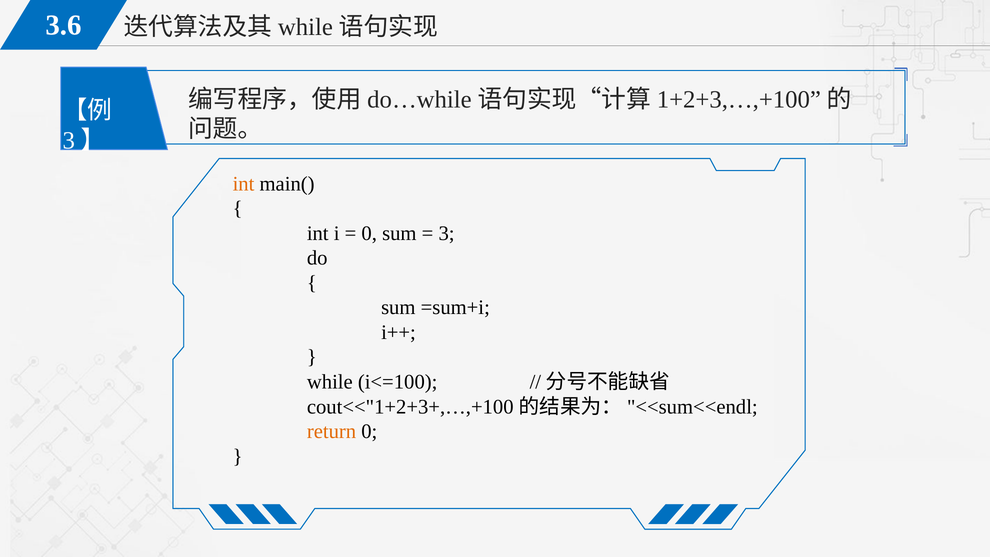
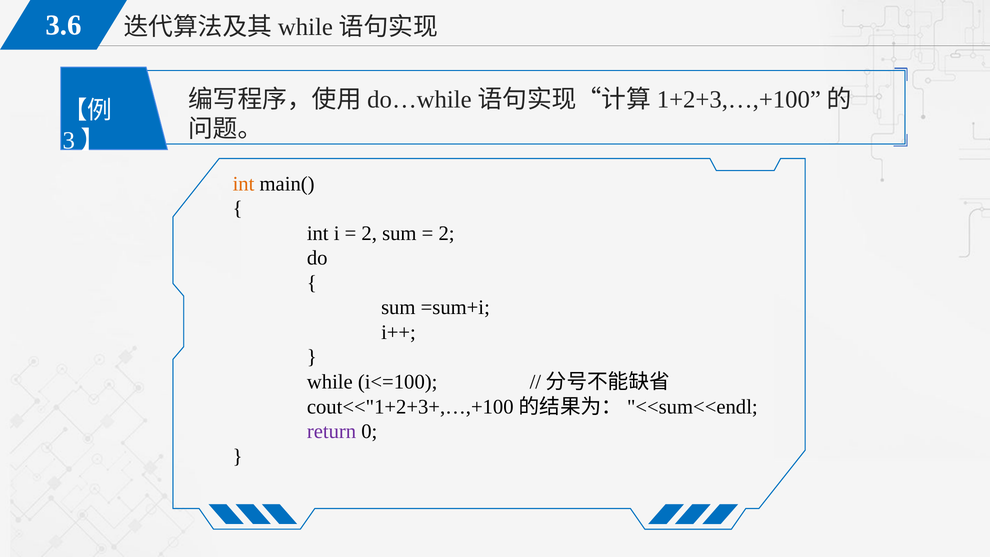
0 at (369, 233): 0 -> 2
3 at (447, 233): 3 -> 2
return colour: orange -> purple
